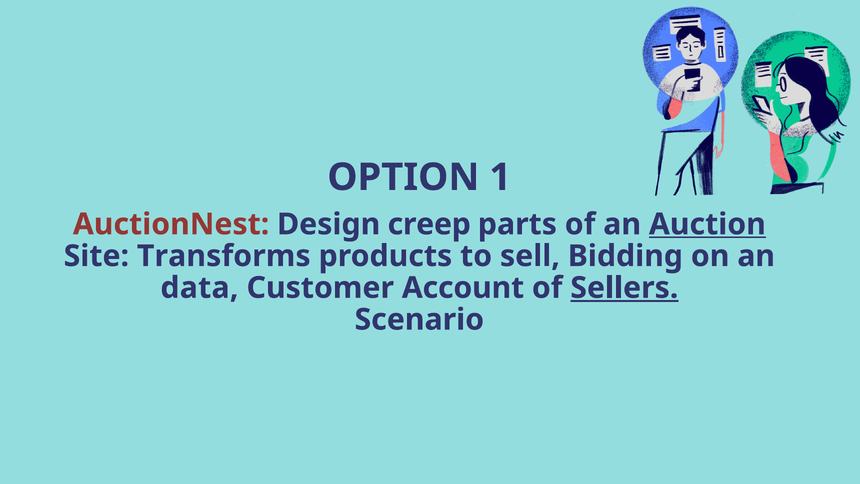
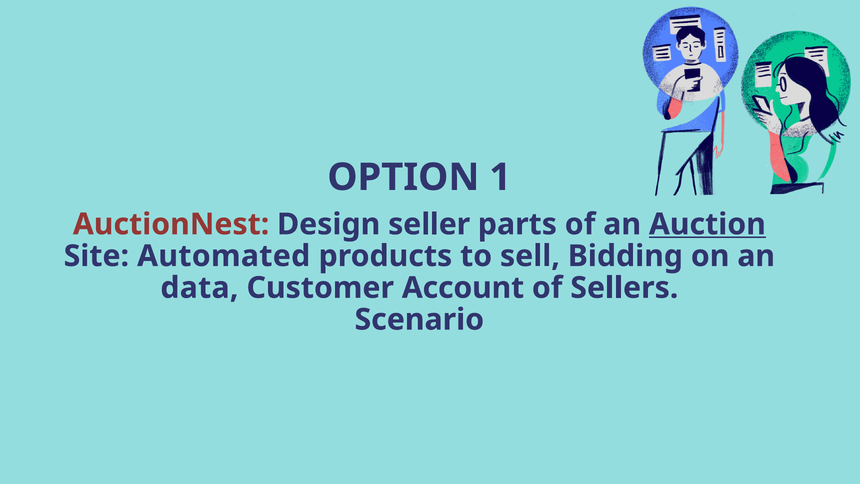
creep: creep -> seller
Transforms: Transforms -> Automated
Sellers underline: present -> none
